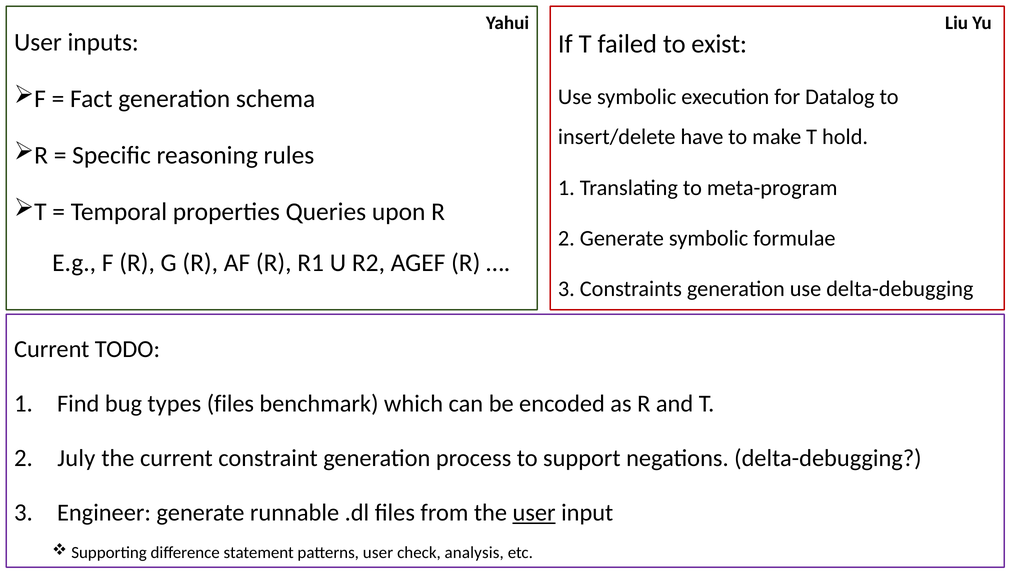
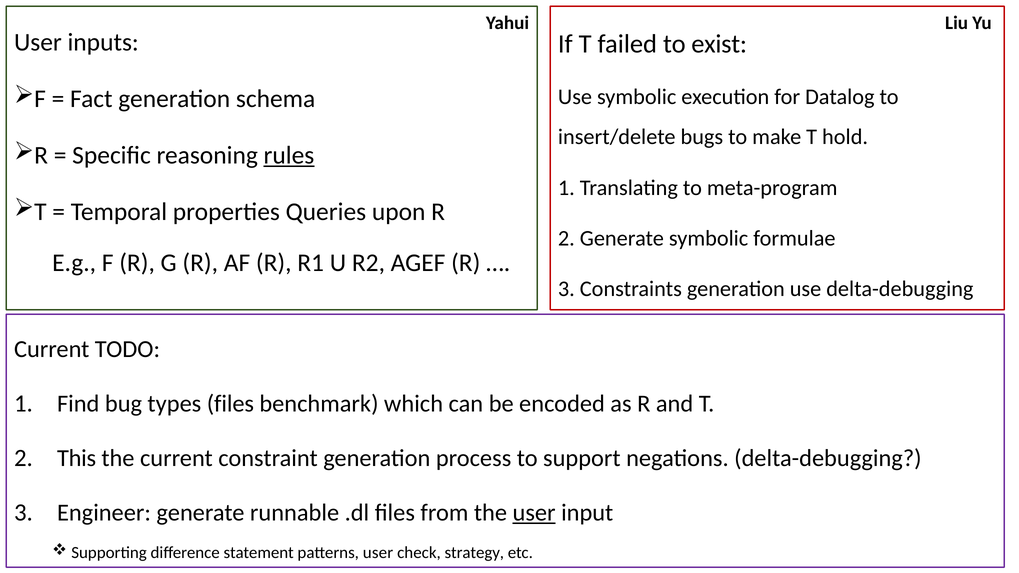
have: have -> bugs
rules underline: none -> present
July: July -> This
analysis: analysis -> strategy
